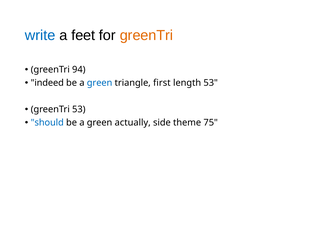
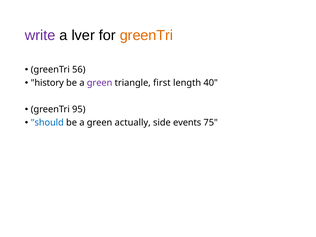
write colour: blue -> purple
feet: feet -> lver
94: 94 -> 56
indeed: indeed -> history
green at (100, 83) colour: blue -> purple
length 53: 53 -> 40
greenTri 53: 53 -> 95
theme: theme -> events
